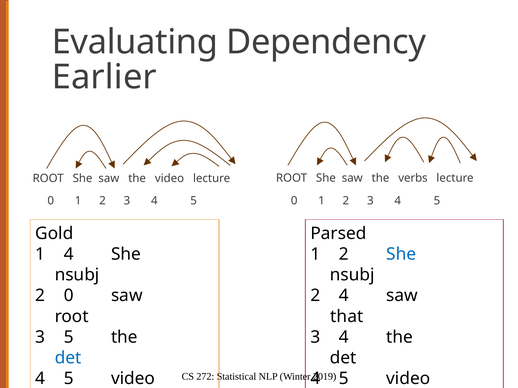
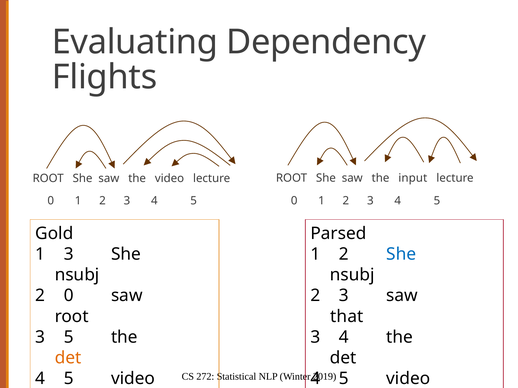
Earlier: Earlier -> Flights
verbs: verbs -> input
1 4: 4 -> 3
4 at (344, 296): 4 -> 3
det at (68, 358) colour: blue -> orange
